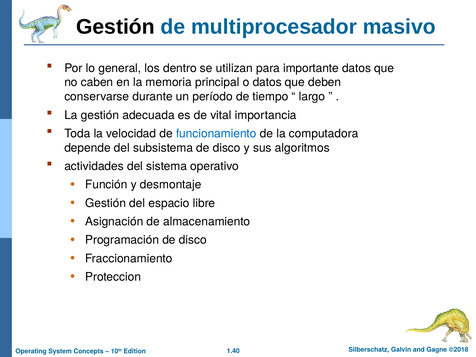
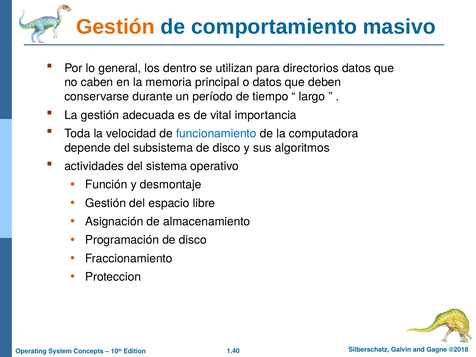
Gestión at (115, 27) colour: black -> orange
multiprocesador: multiprocesador -> comportamiento
importante: importante -> directorios
